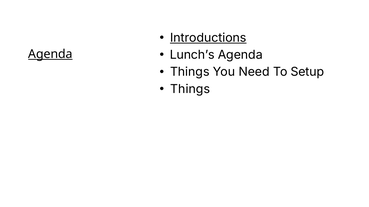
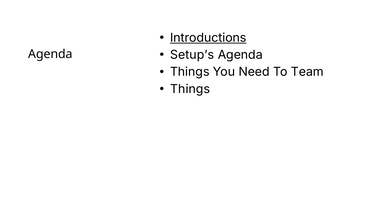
Lunch’s: Lunch’s -> Setup’s
Agenda at (50, 54) underline: present -> none
Setup: Setup -> Team
